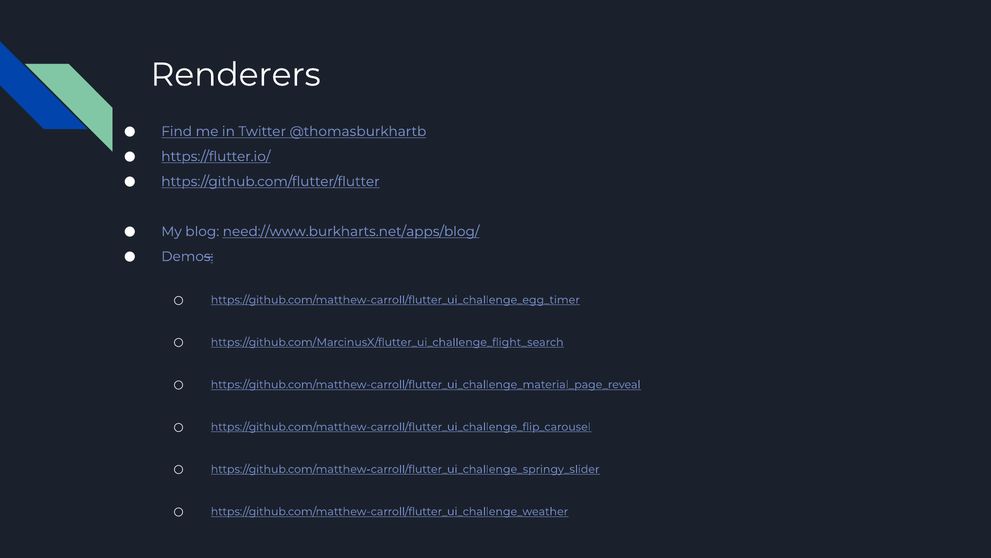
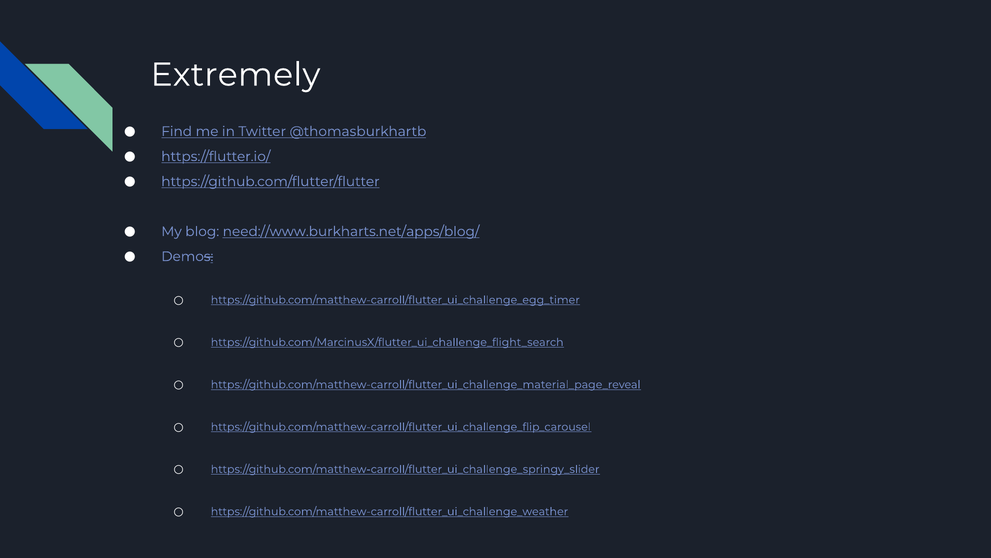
Renderers: Renderers -> Extremely
